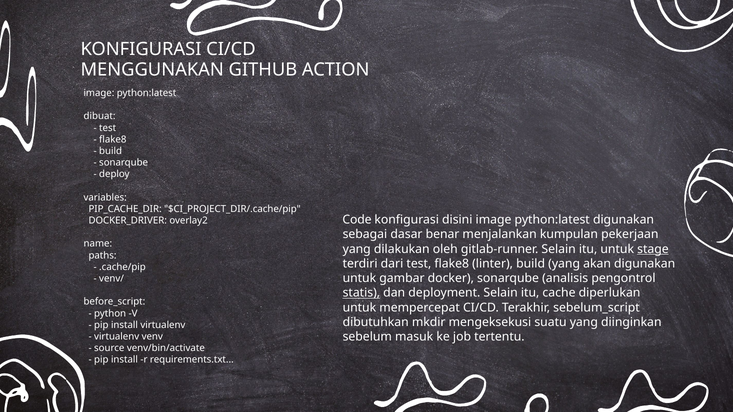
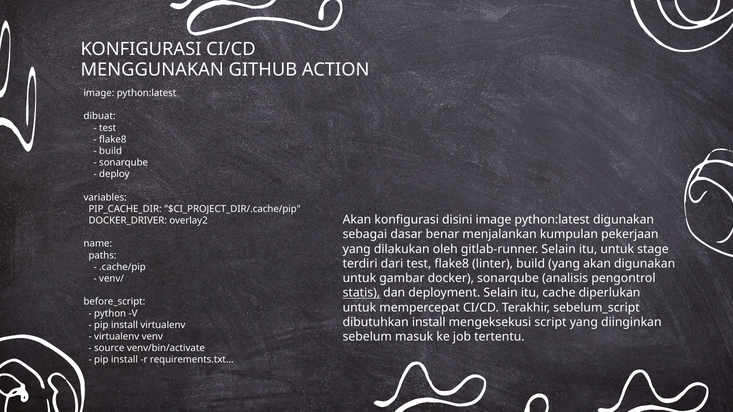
Code at (357, 220): Code -> Akan
stage underline: present -> none
dibutuhkan mkdir: mkdir -> install
suatu: suatu -> script
